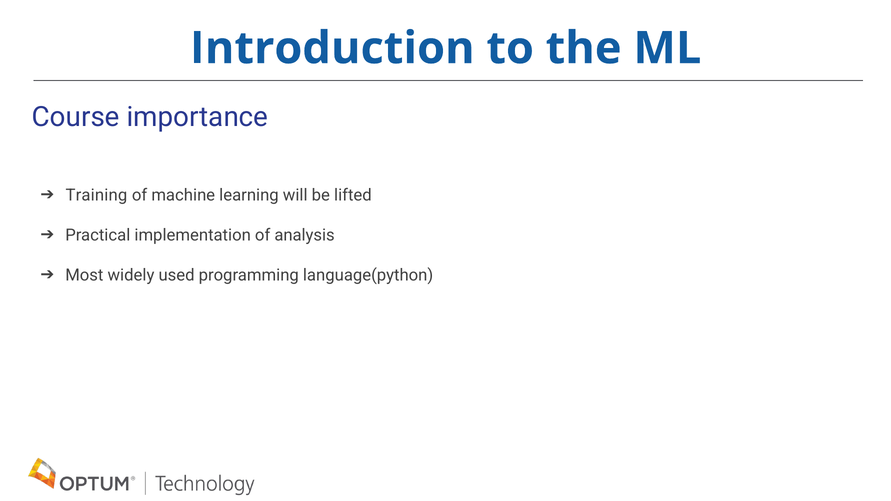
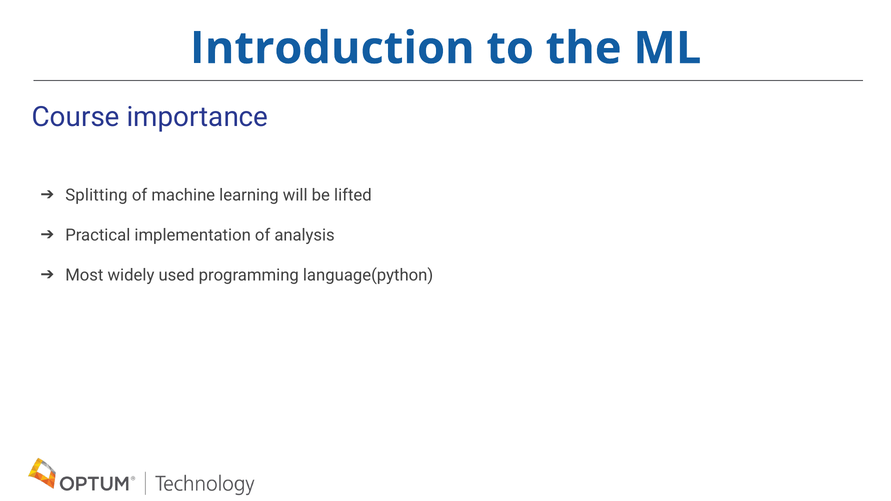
Training: Training -> Splitting
